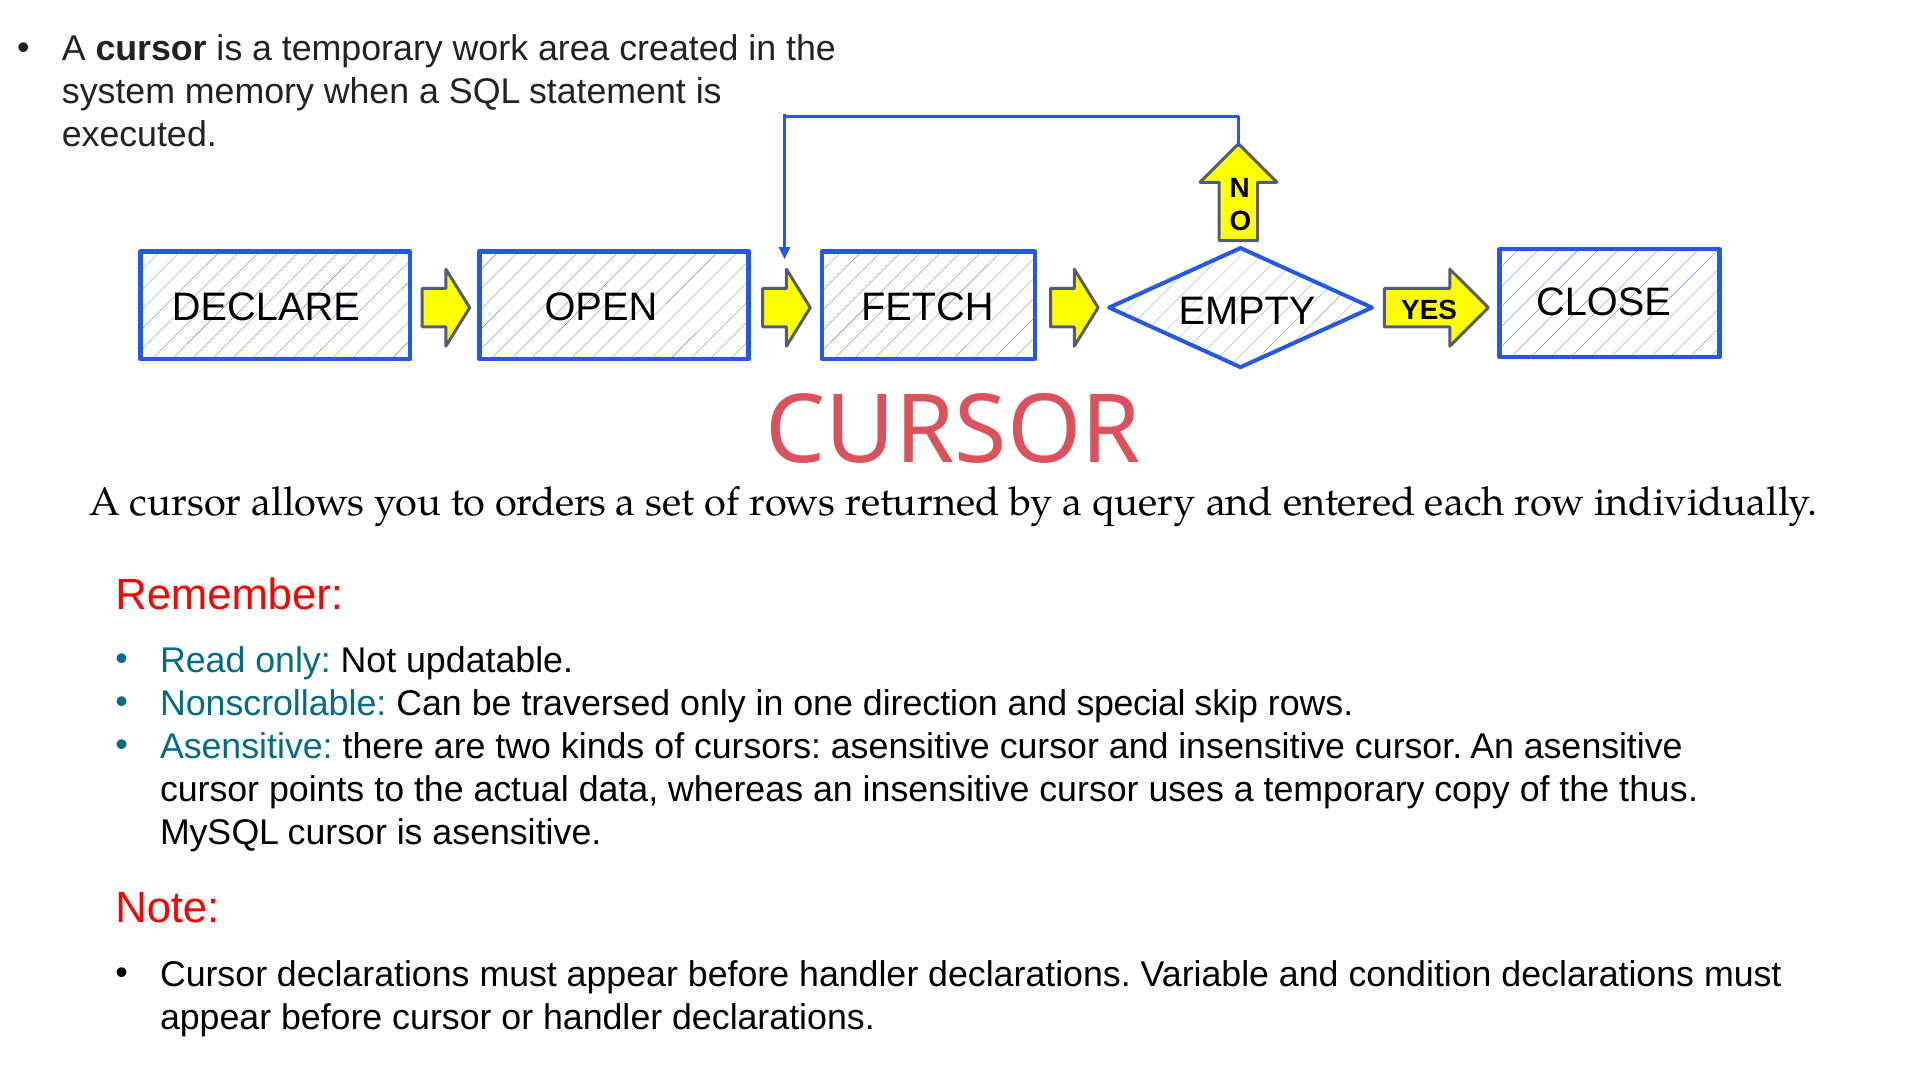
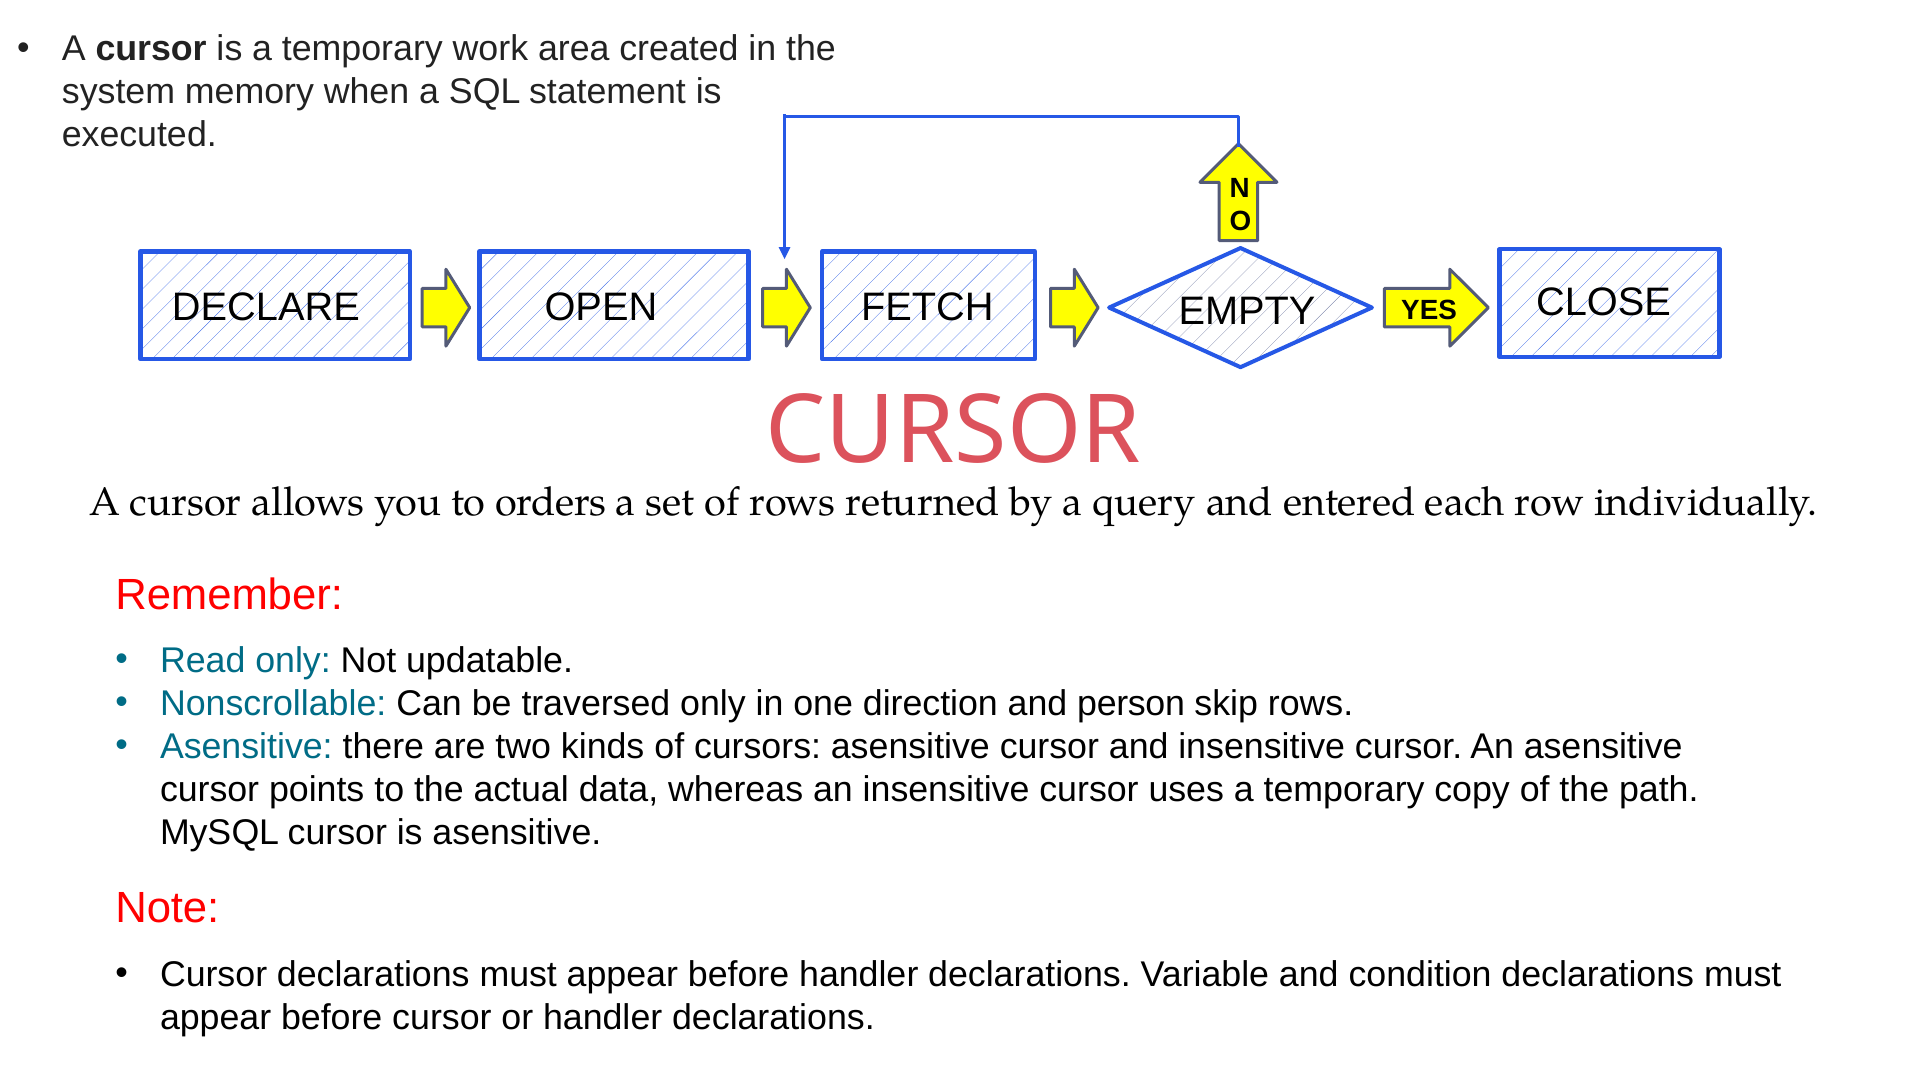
special: special -> person
thus: thus -> path
